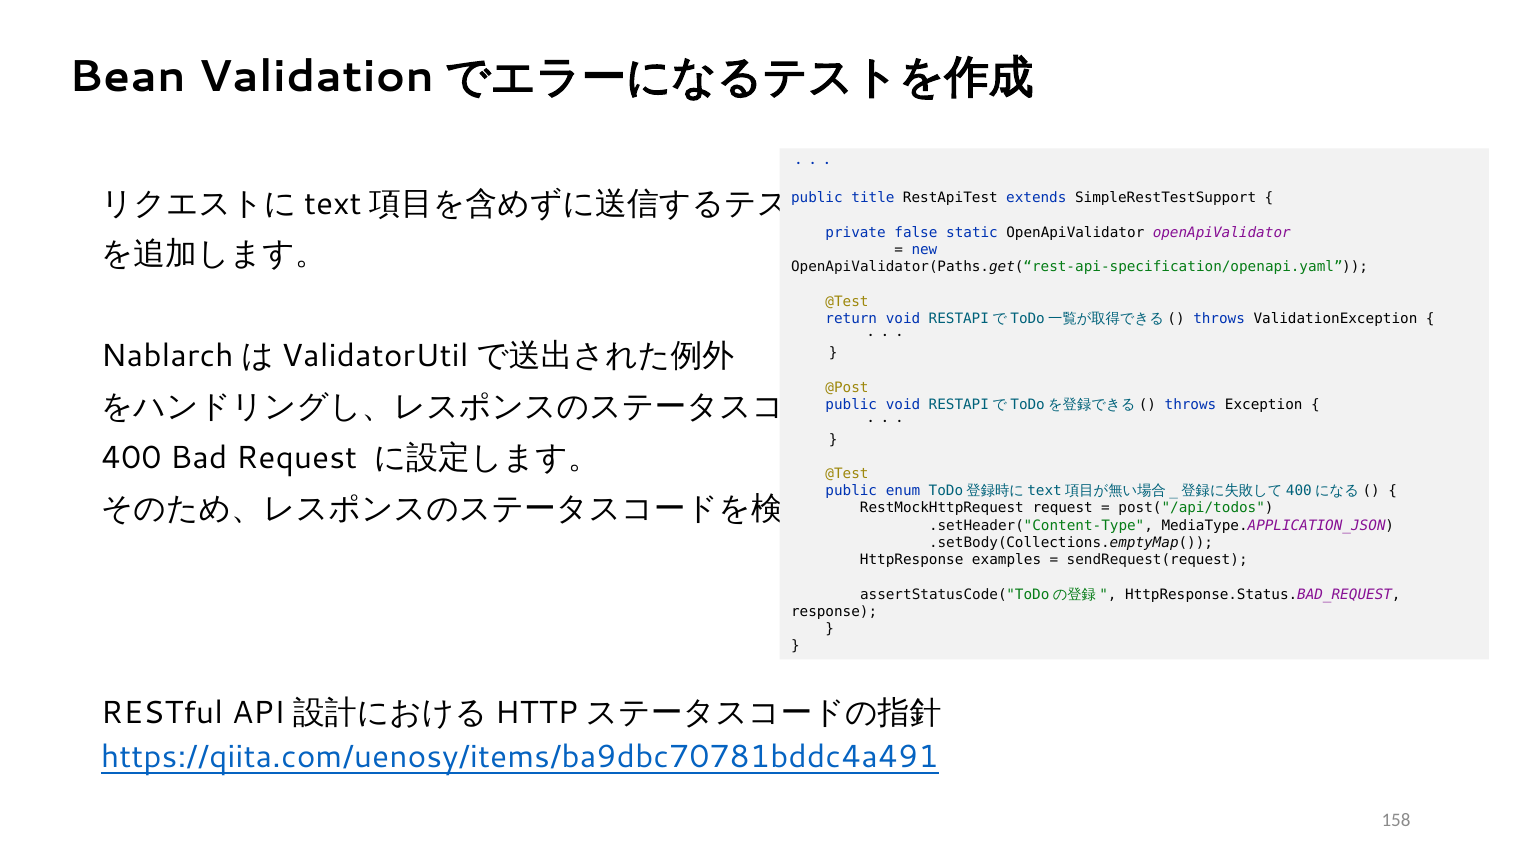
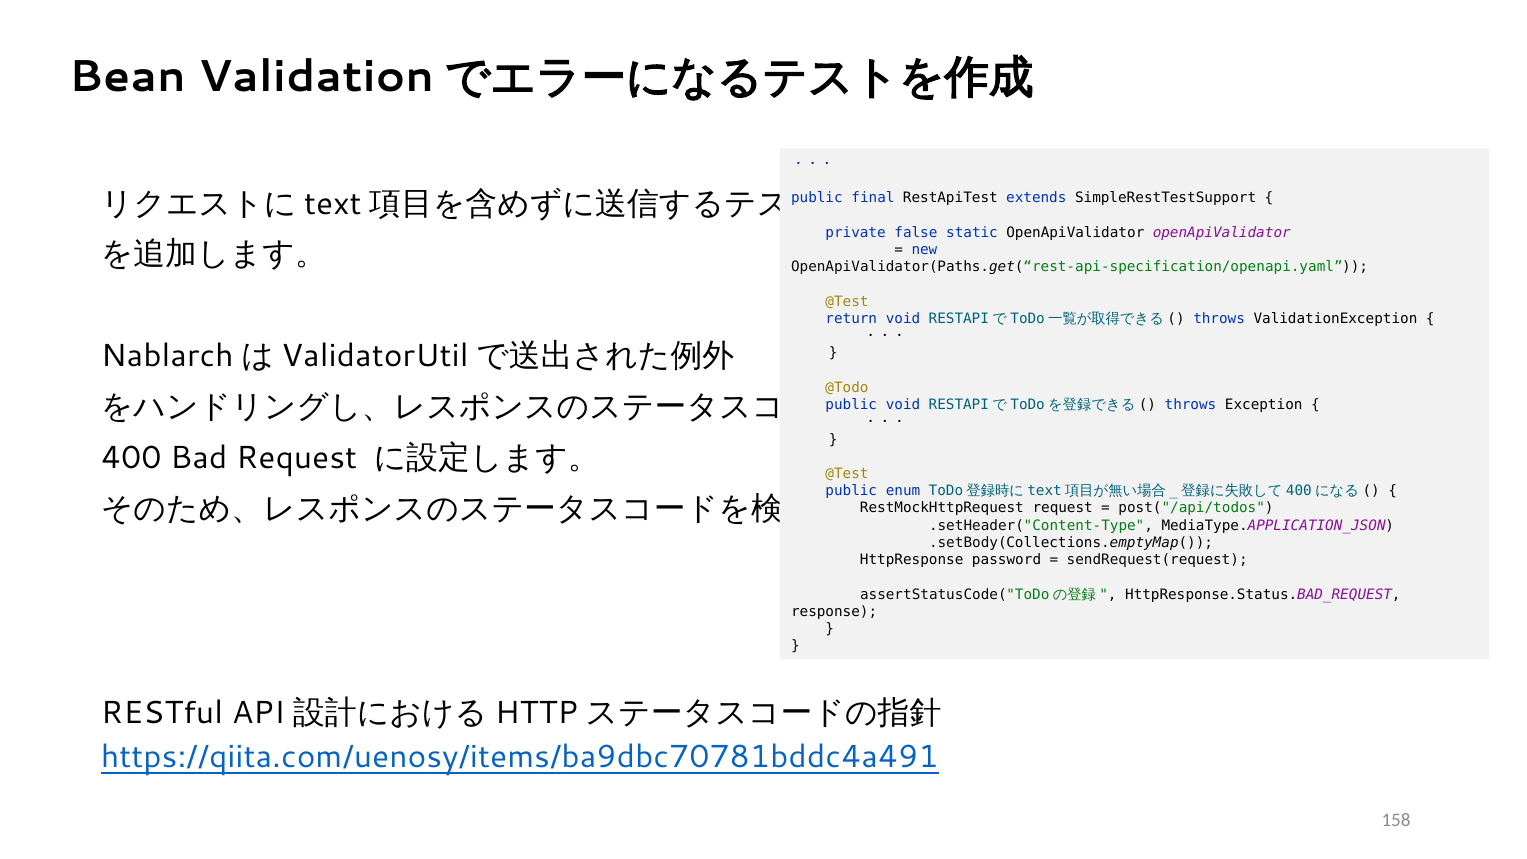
title: title -> final
@Post: @Post -> @Todo
examples: examples -> password
